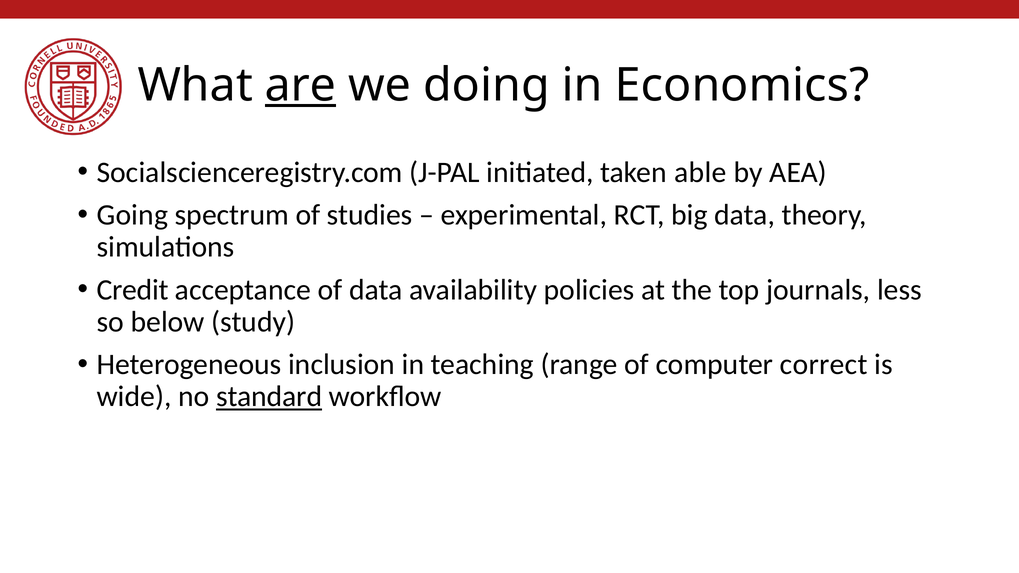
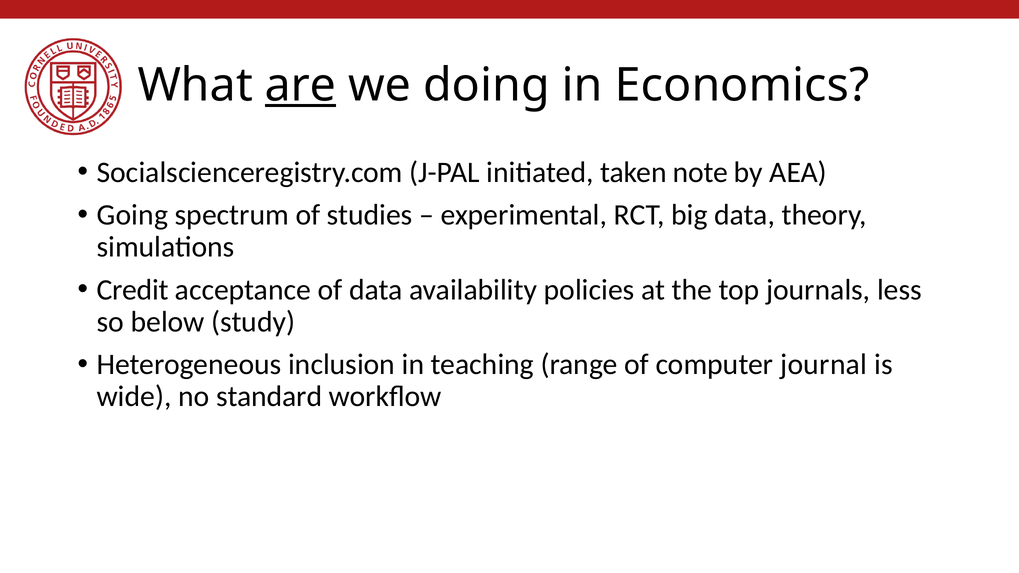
able: able -> note
correct: correct -> journal
standard underline: present -> none
